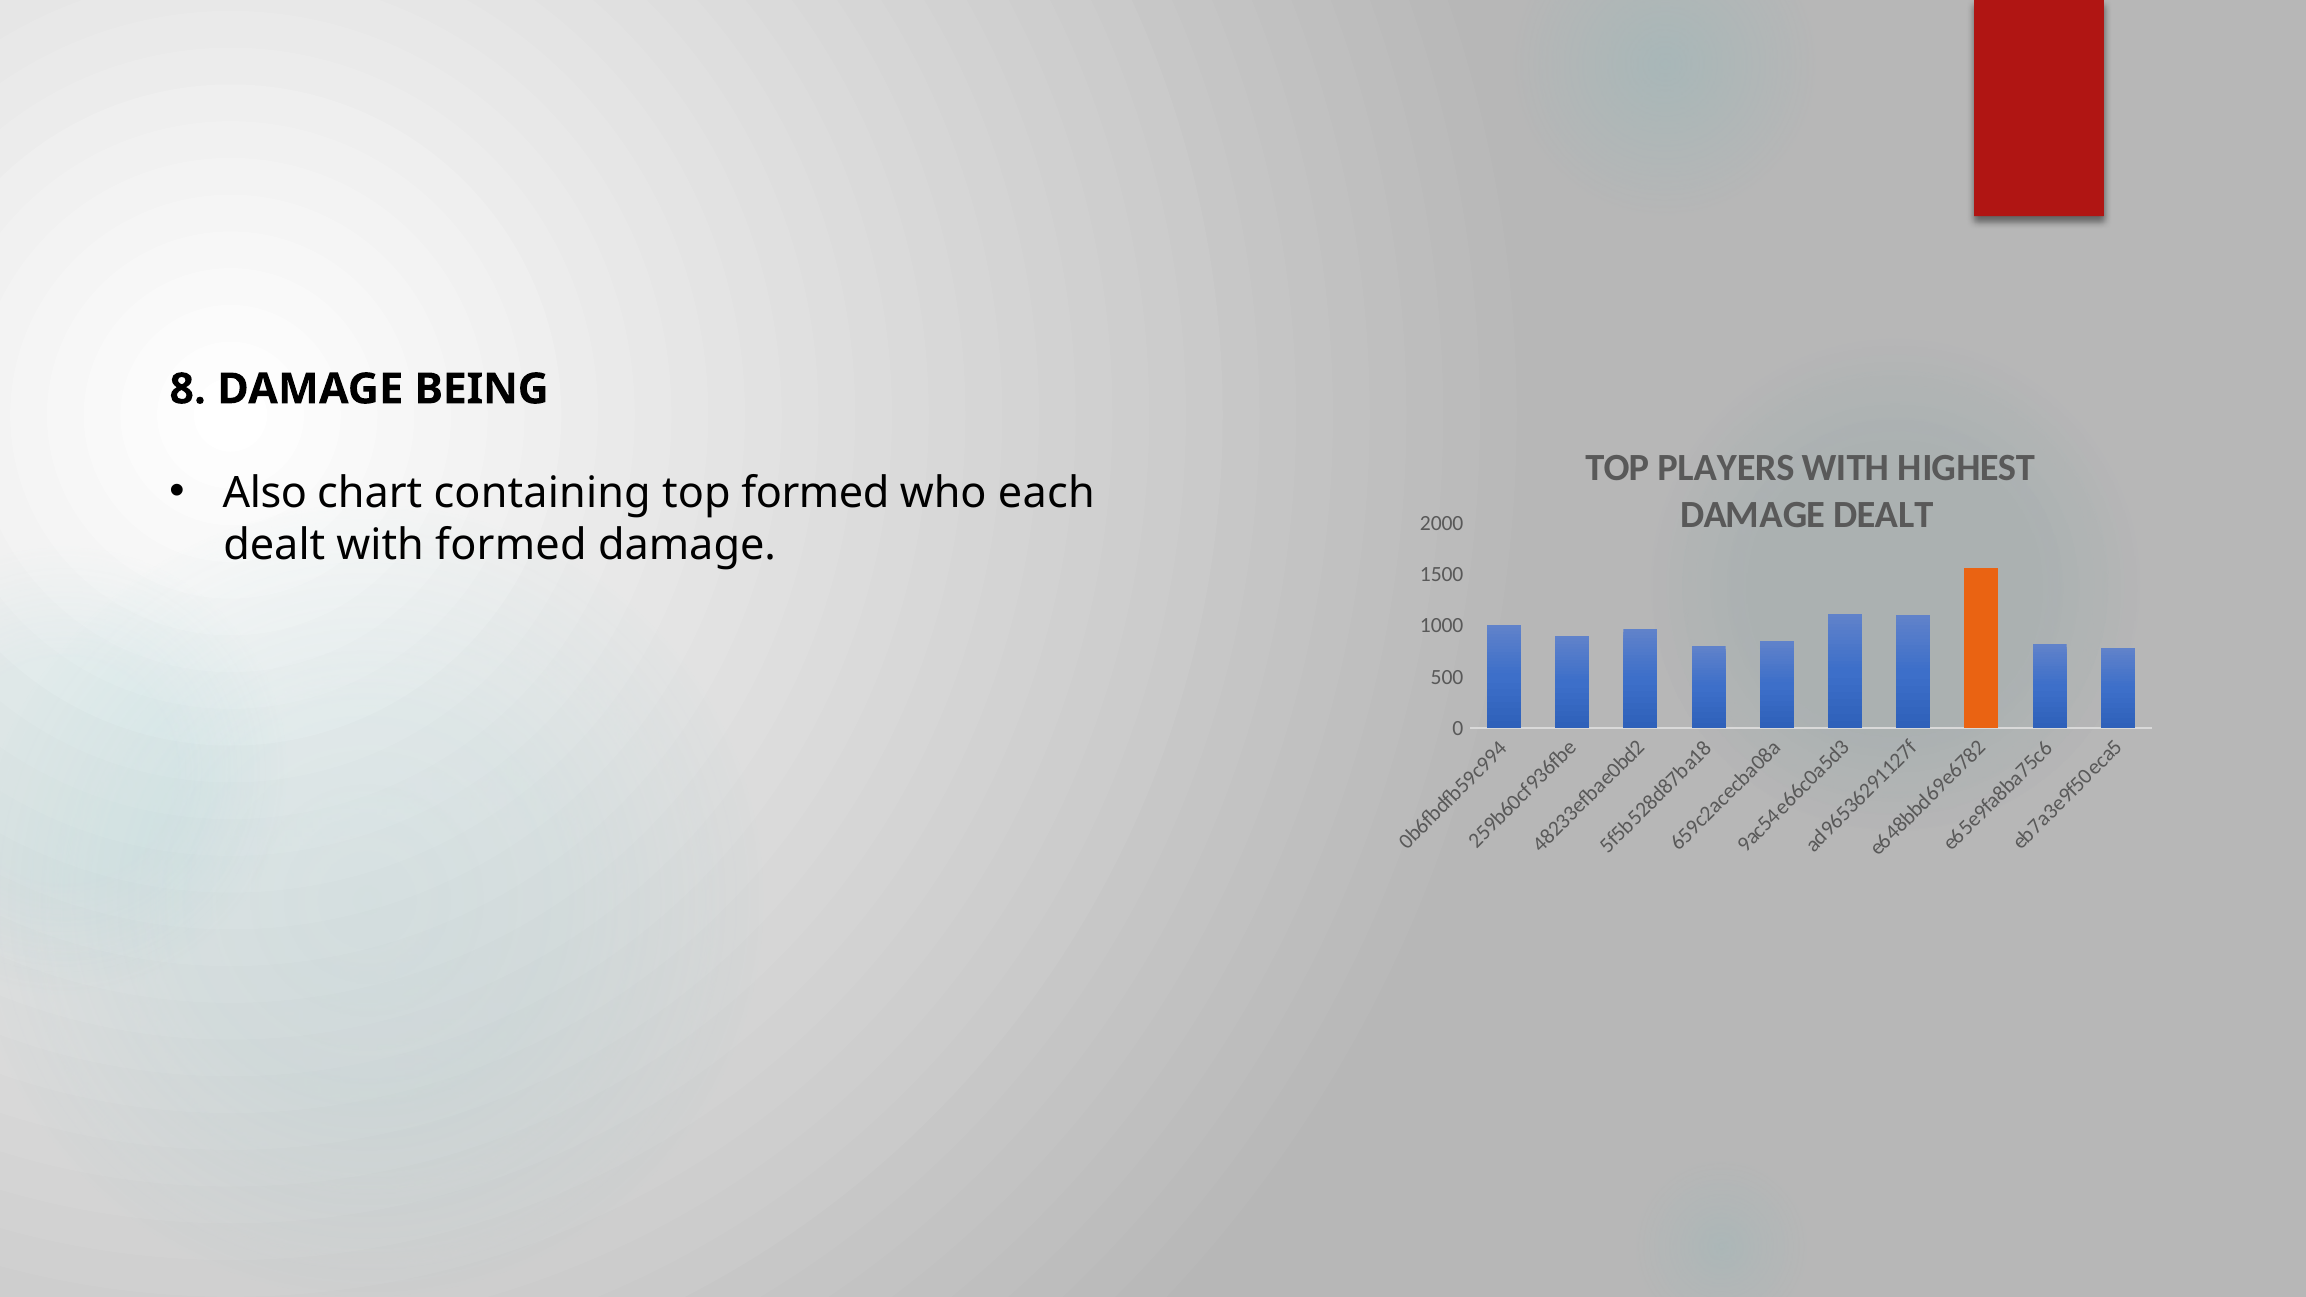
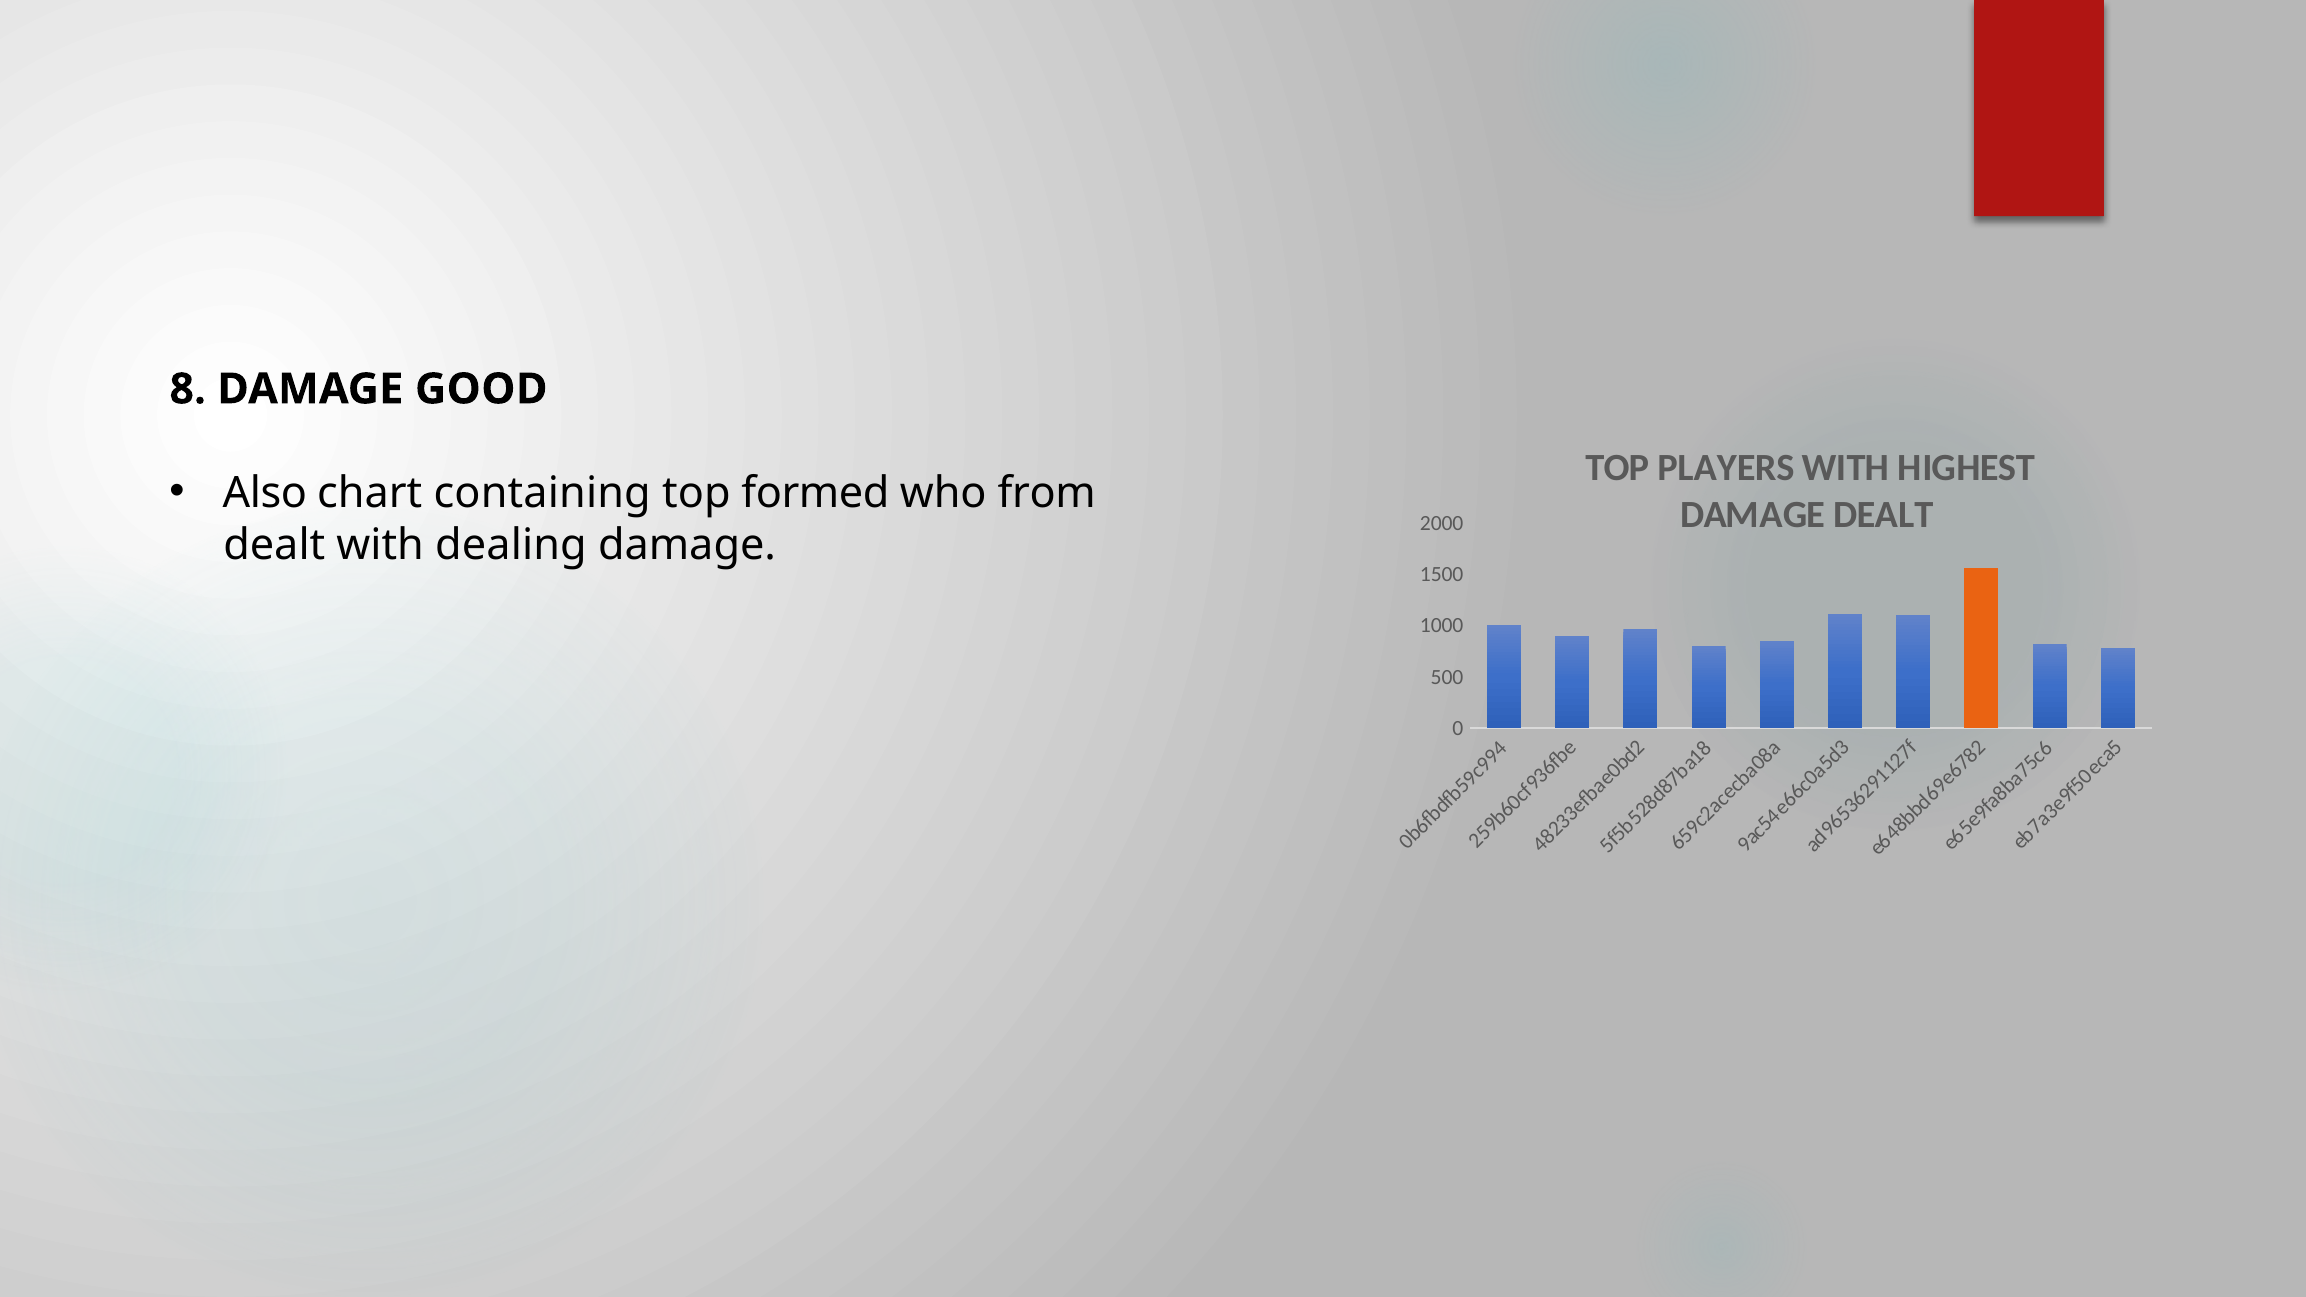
BEING: BEING -> GOOD
each: each -> from
with formed: formed -> dealing
